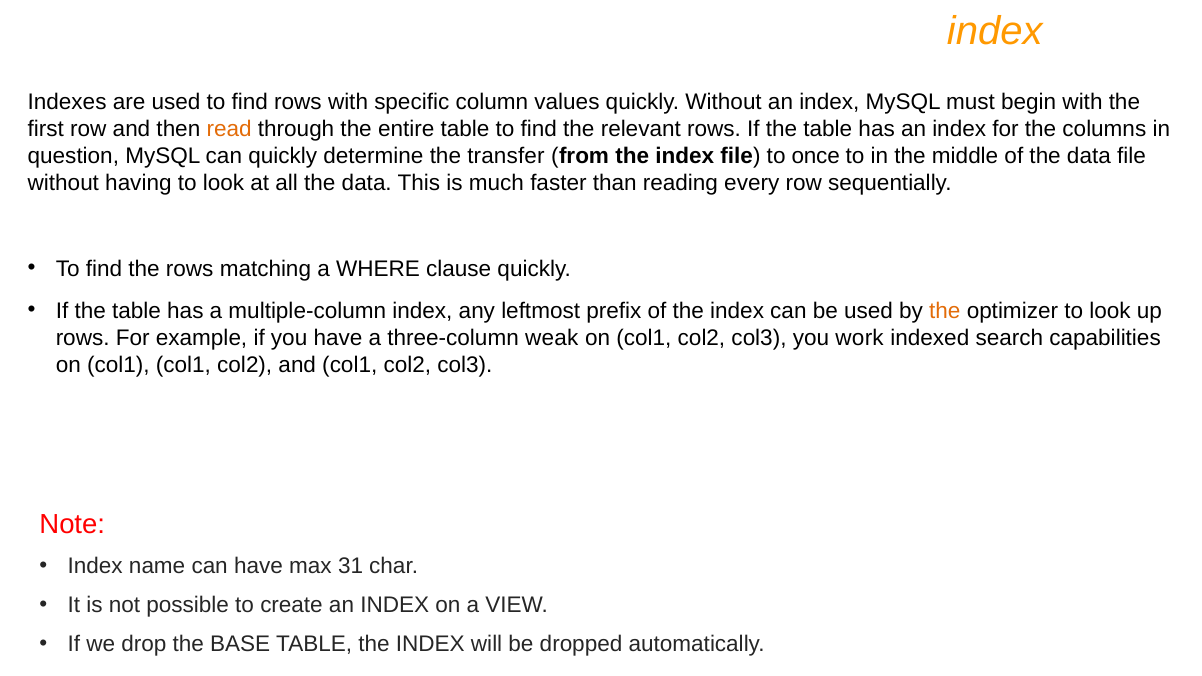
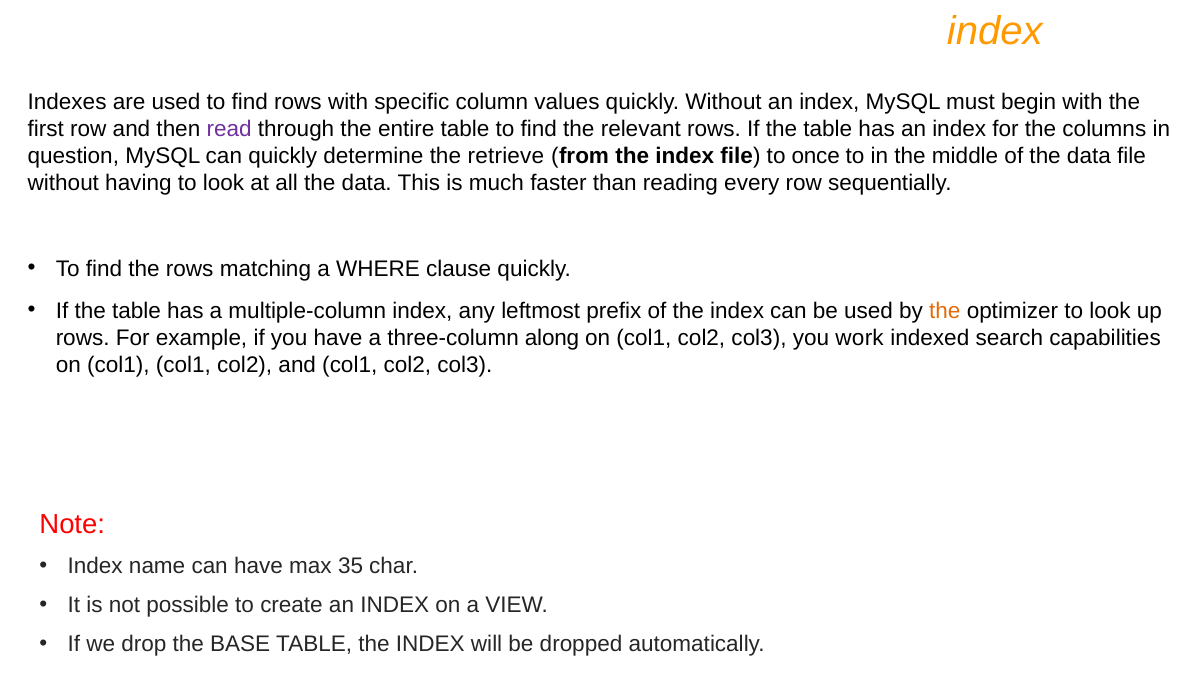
read colour: orange -> purple
transfer: transfer -> retrieve
weak: weak -> along
31: 31 -> 35
